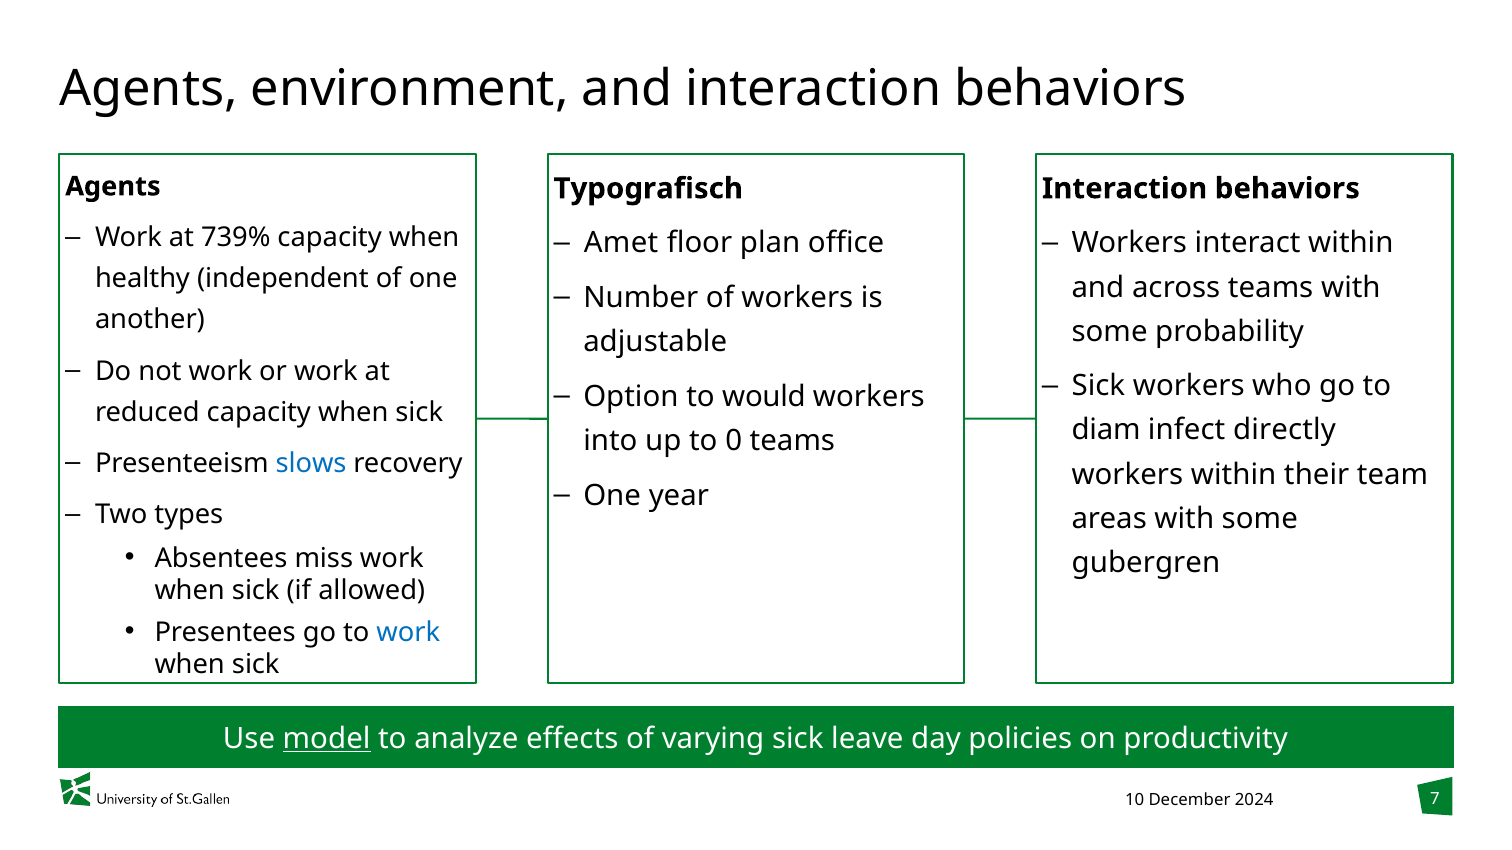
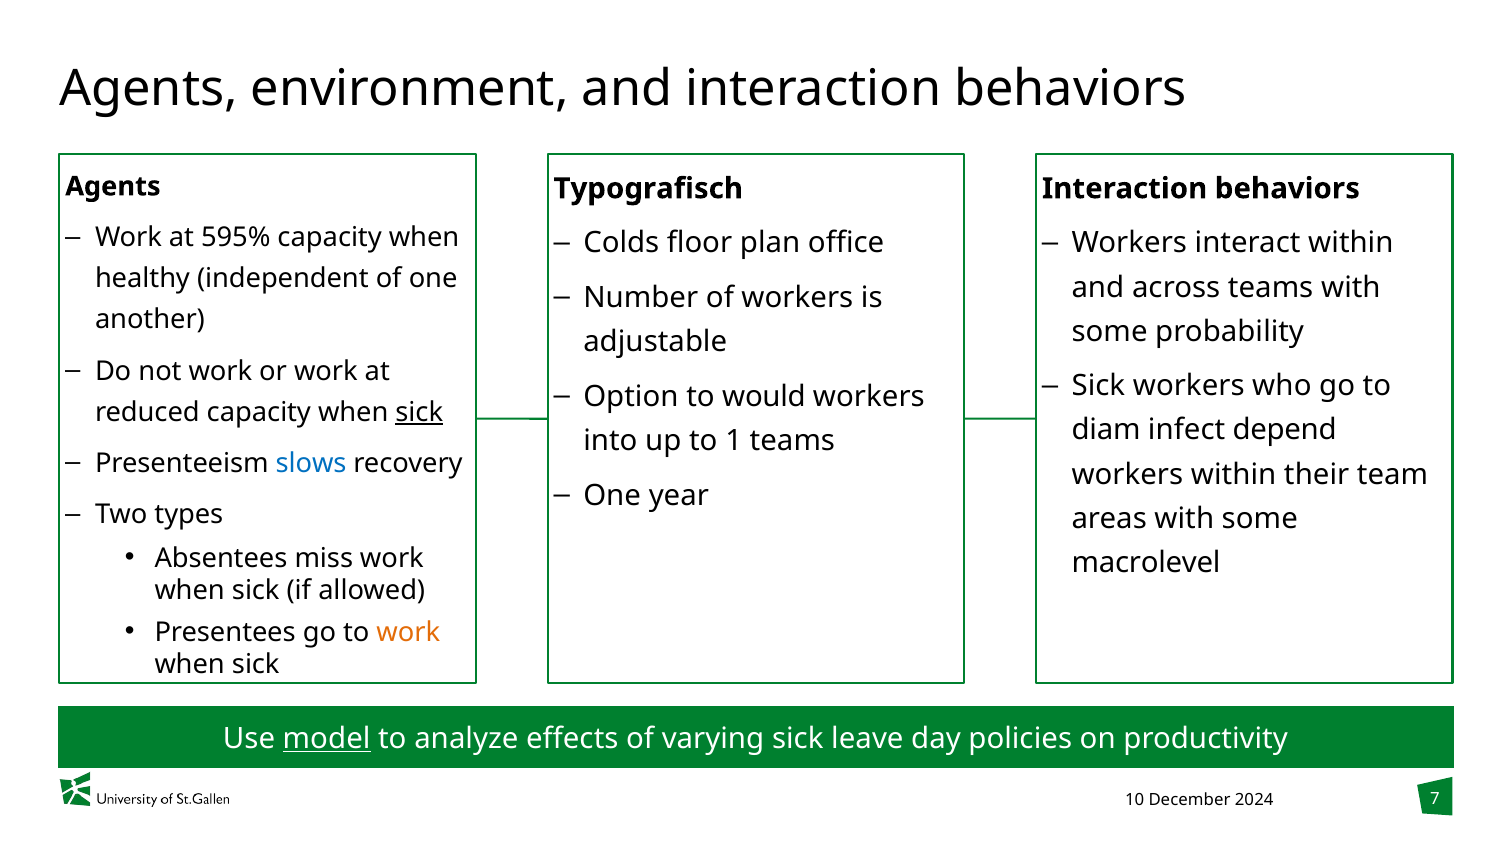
739%: 739% -> 595%
Amet: Amet -> Colds
sick at (419, 412) underline: none -> present
directly: directly -> depend
0: 0 -> 1
gubergren: gubergren -> macrolevel
work at (408, 632) colour: blue -> orange
